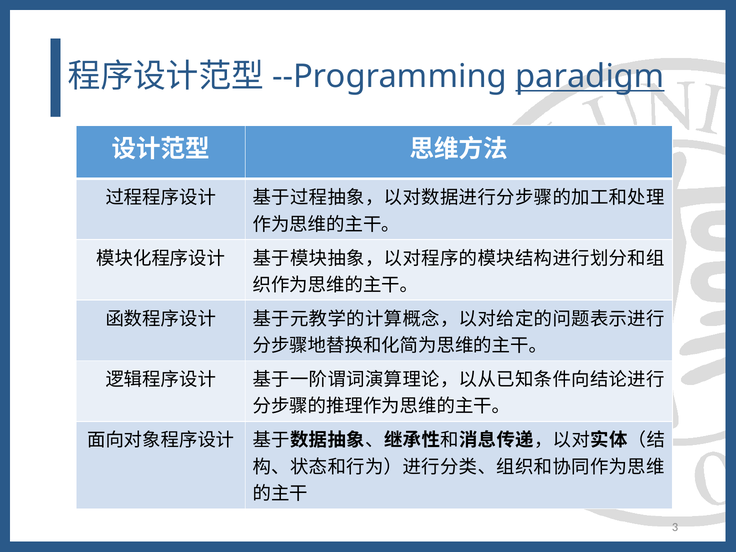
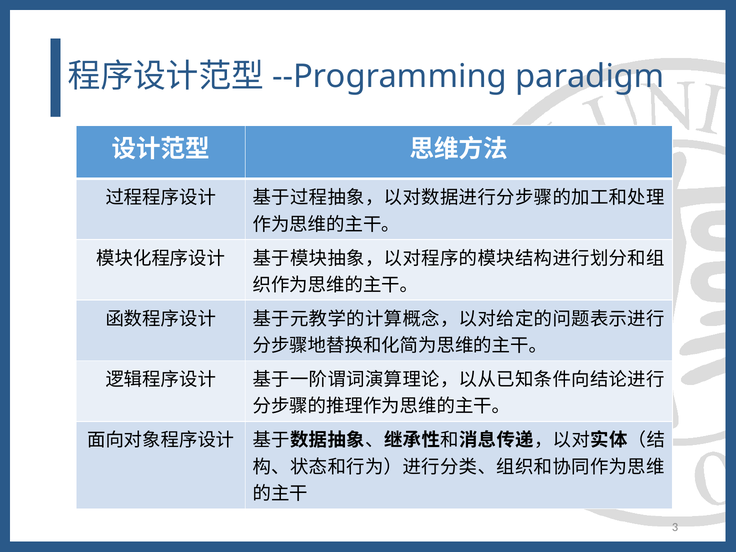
paradigm underline: present -> none
